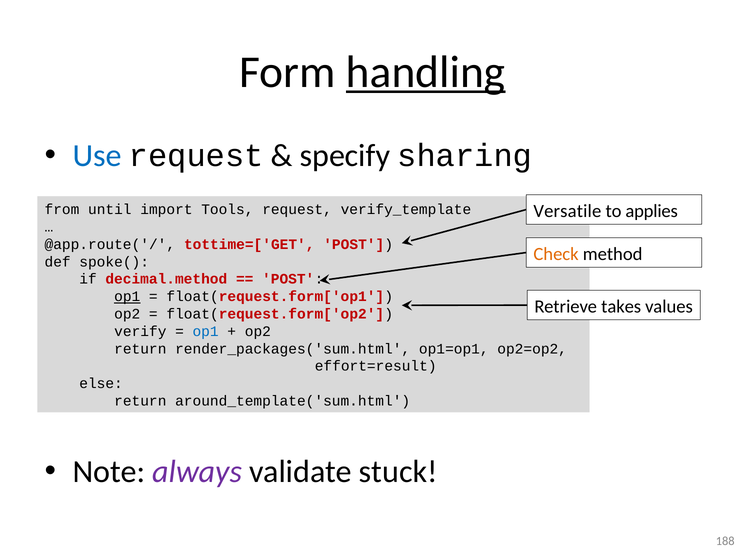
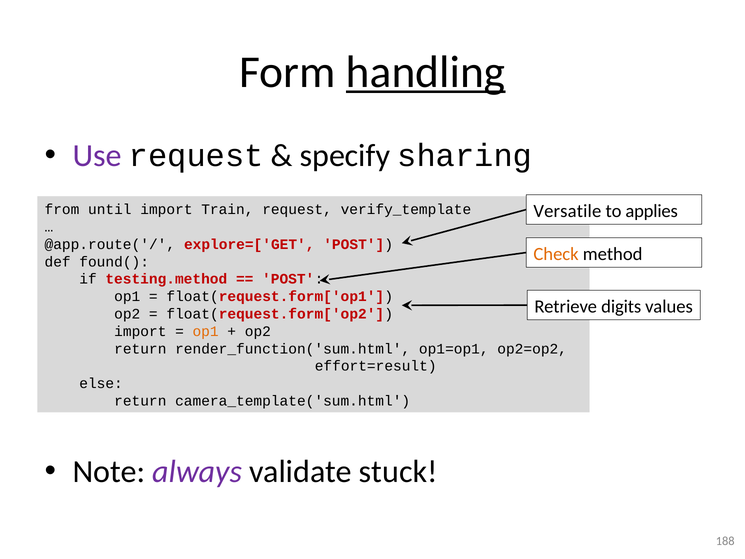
Use colour: blue -> purple
Tools: Tools -> Train
tottime=['GET: tottime=['GET -> explore=['GET
spoke(: spoke( -> found(
decimal.method: decimal.method -> testing.method
op1 at (127, 296) underline: present -> none
takes: takes -> digits
verify at (140, 331): verify -> import
op1 at (206, 331) colour: blue -> orange
render_packages('sum.html: render_packages('sum.html -> render_function('sum.html
around_template('sum.html: around_template('sum.html -> camera_template('sum.html
